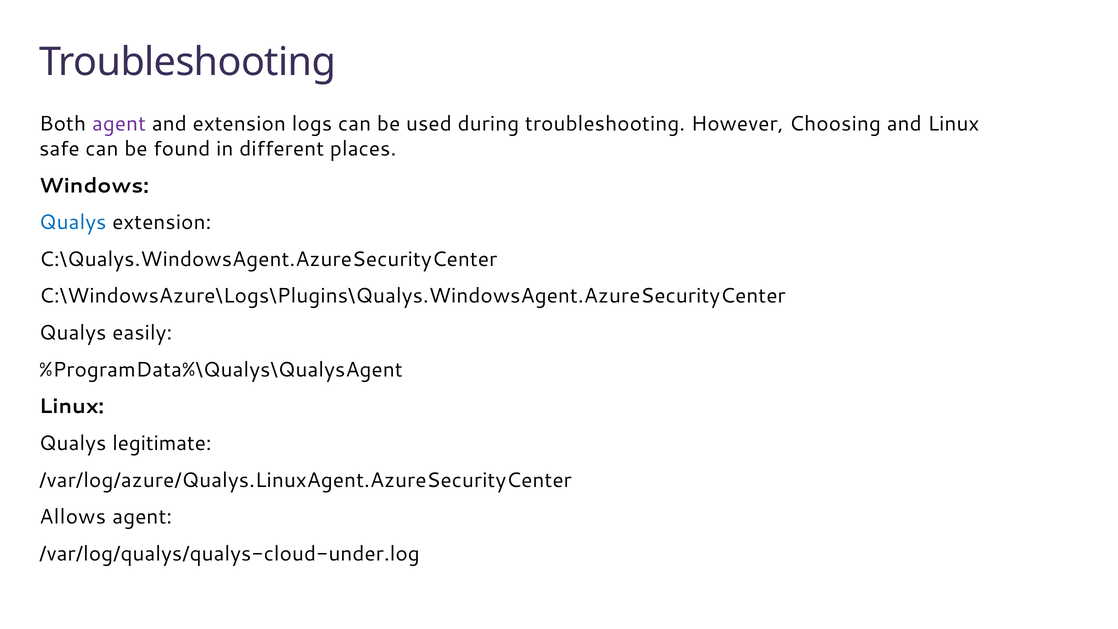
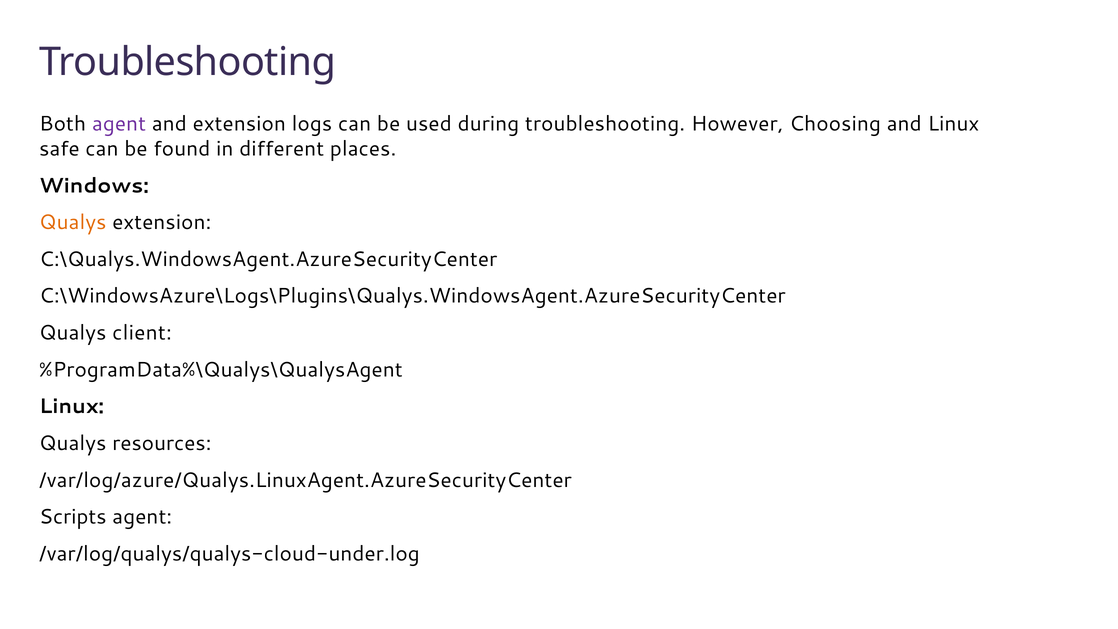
Qualys at (73, 222) colour: blue -> orange
easily: easily -> client
legitimate: legitimate -> resources
Allows: Allows -> Scripts
